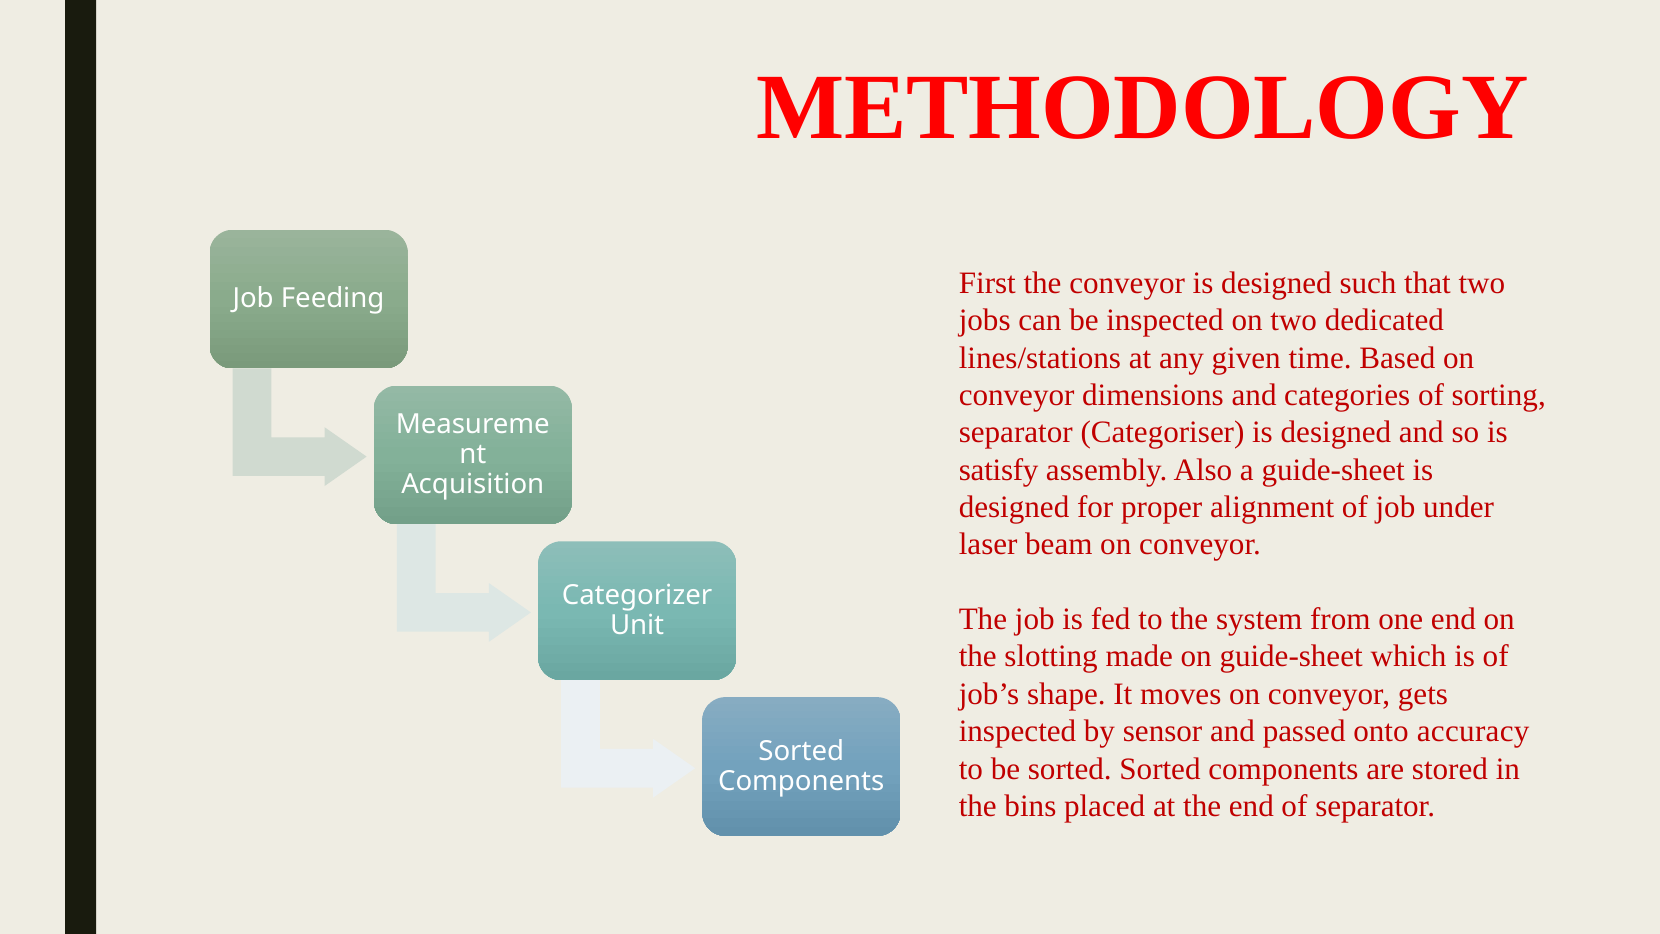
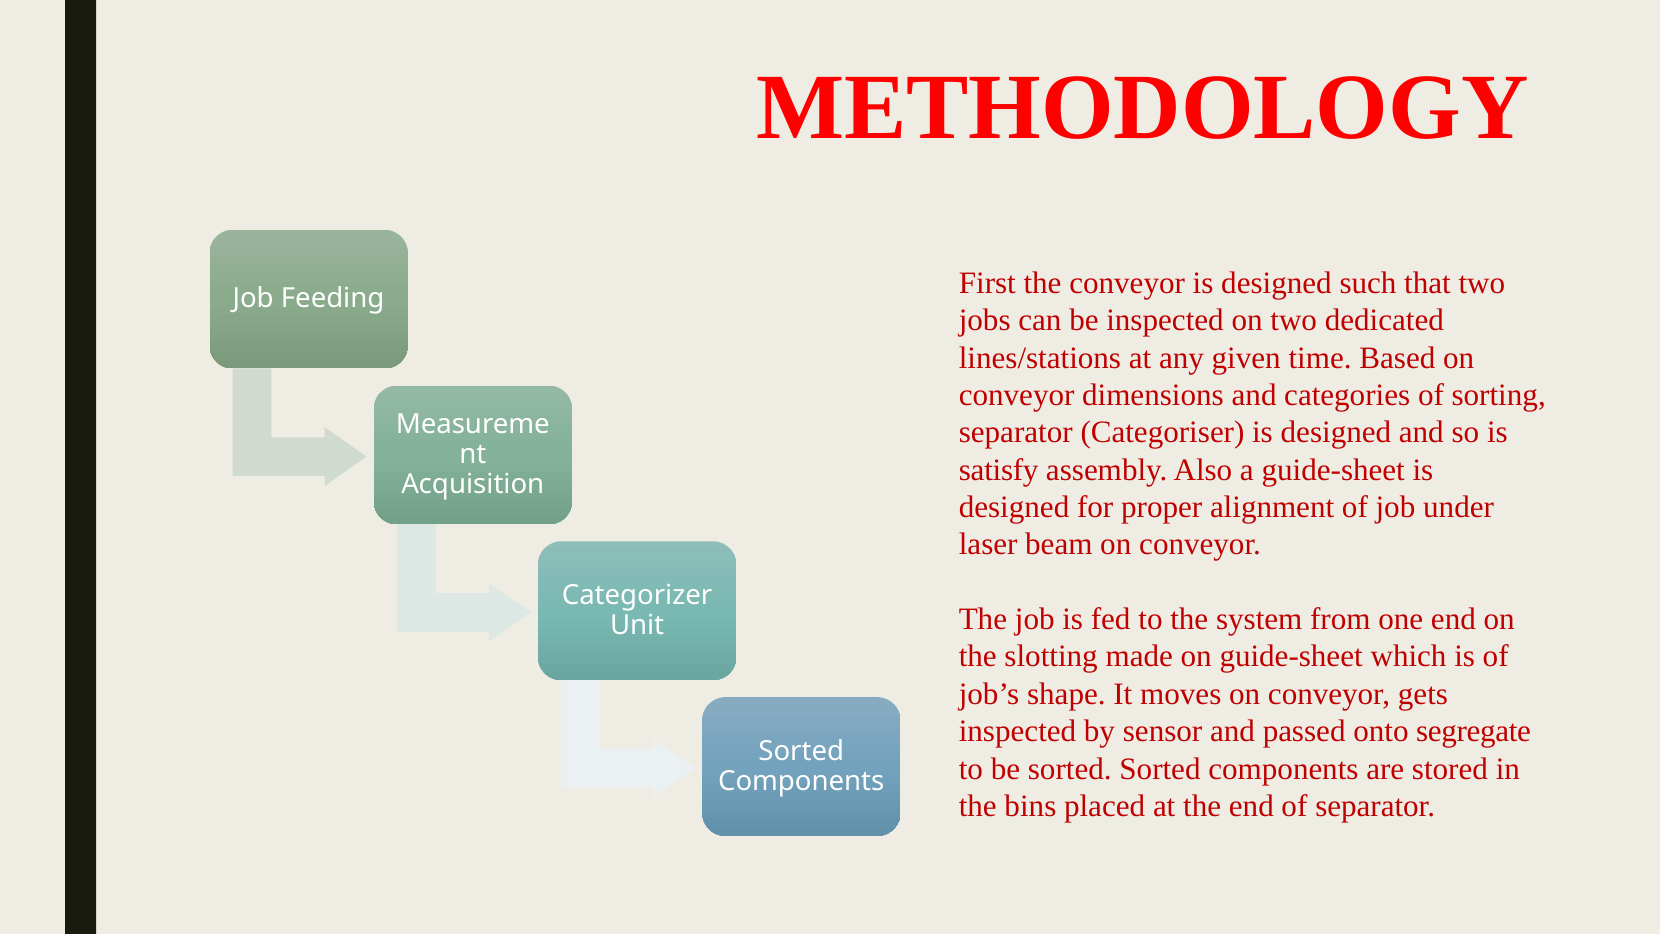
accuracy: accuracy -> segregate
